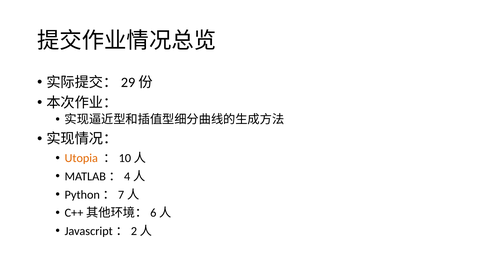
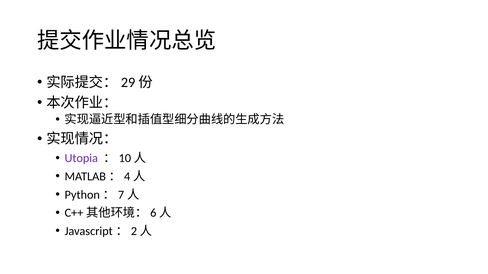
Utopia colour: orange -> purple
